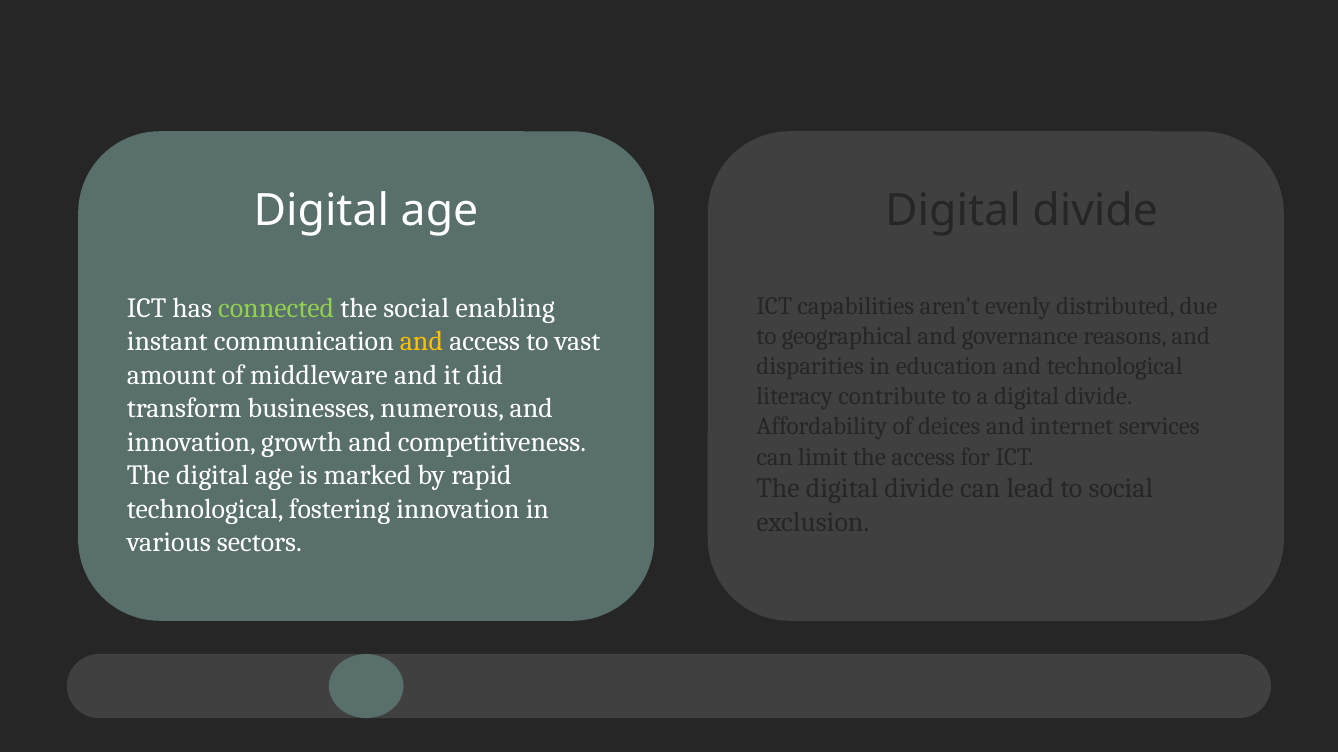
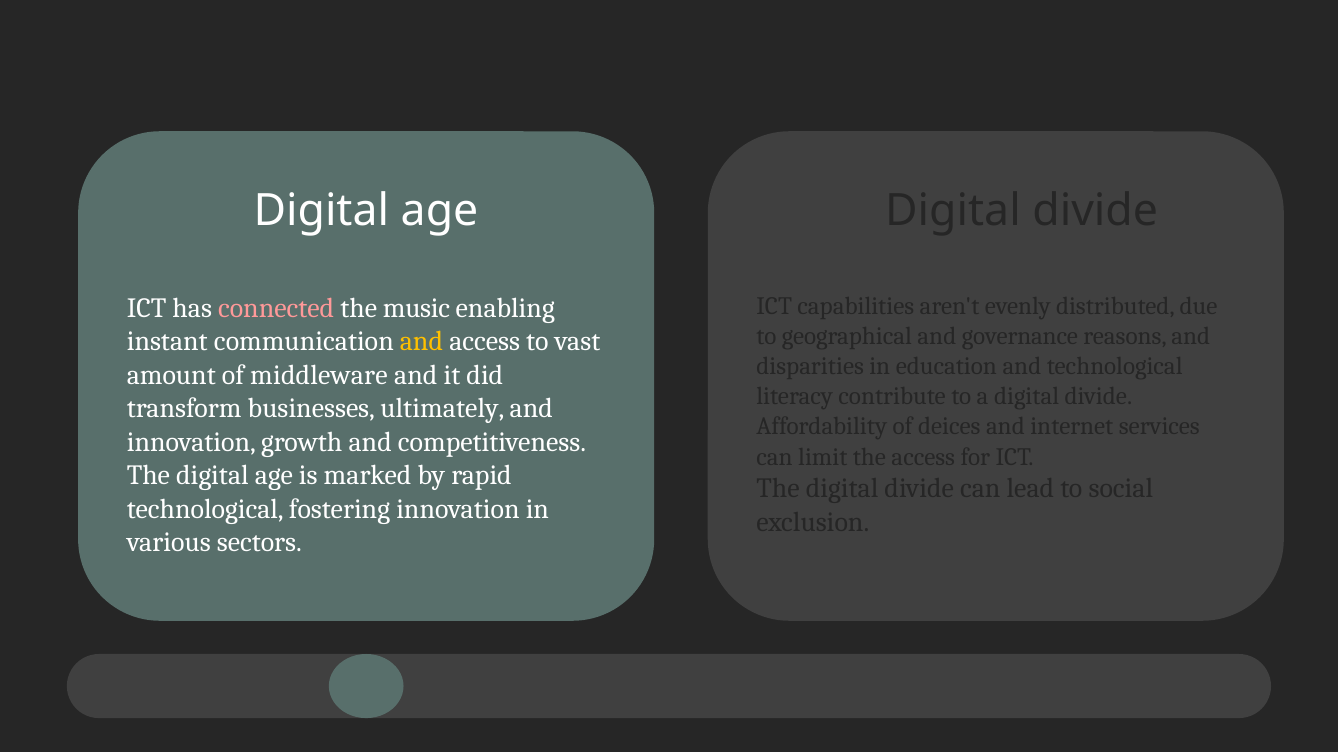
connected colour: light green -> pink
the social: social -> music
numerous: numerous -> ultimately
